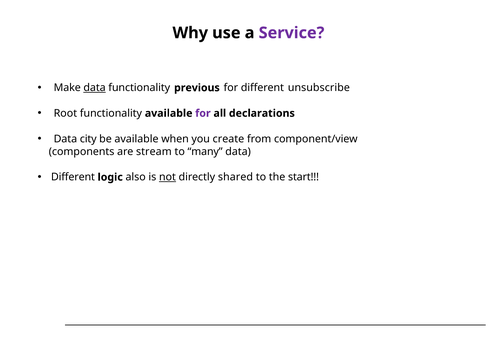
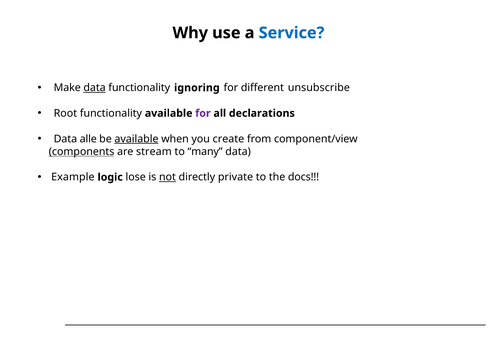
Service colour: purple -> blue
previous: previous -> ignoring
city: city -> alle
available at (136, 139) underline: none -> present
components underline: none -> present
Different at (73, 177): Different -> Example
also: also -> lose
shared: shared -> private
start: start -> docs
